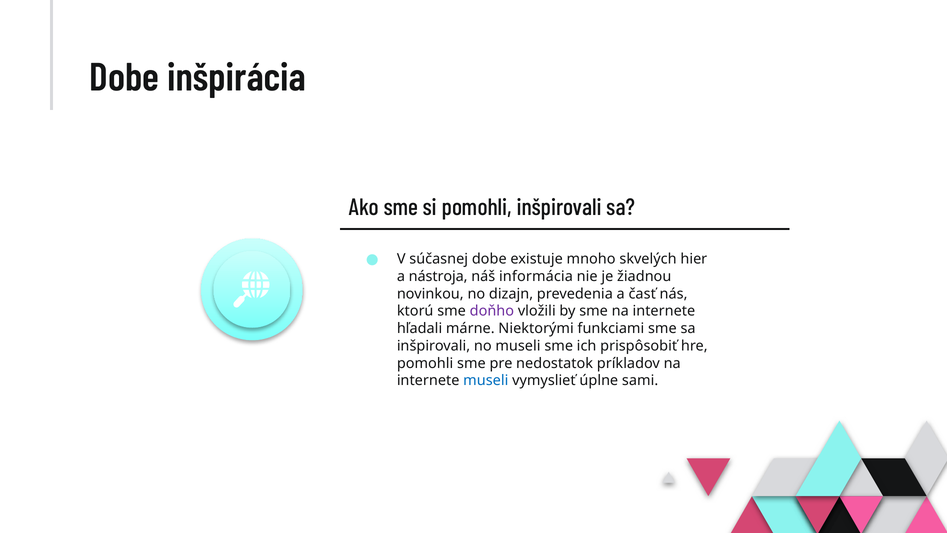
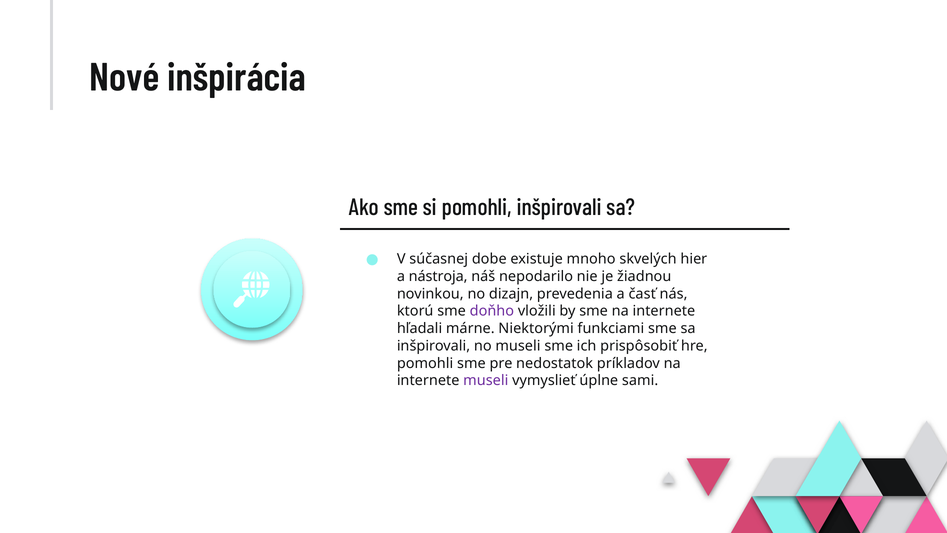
Dobe at (124, 78): Dobe -> Nové
informácia: informácia -> nepodarilo
museli at (486, 380) colour: blue -> purple
